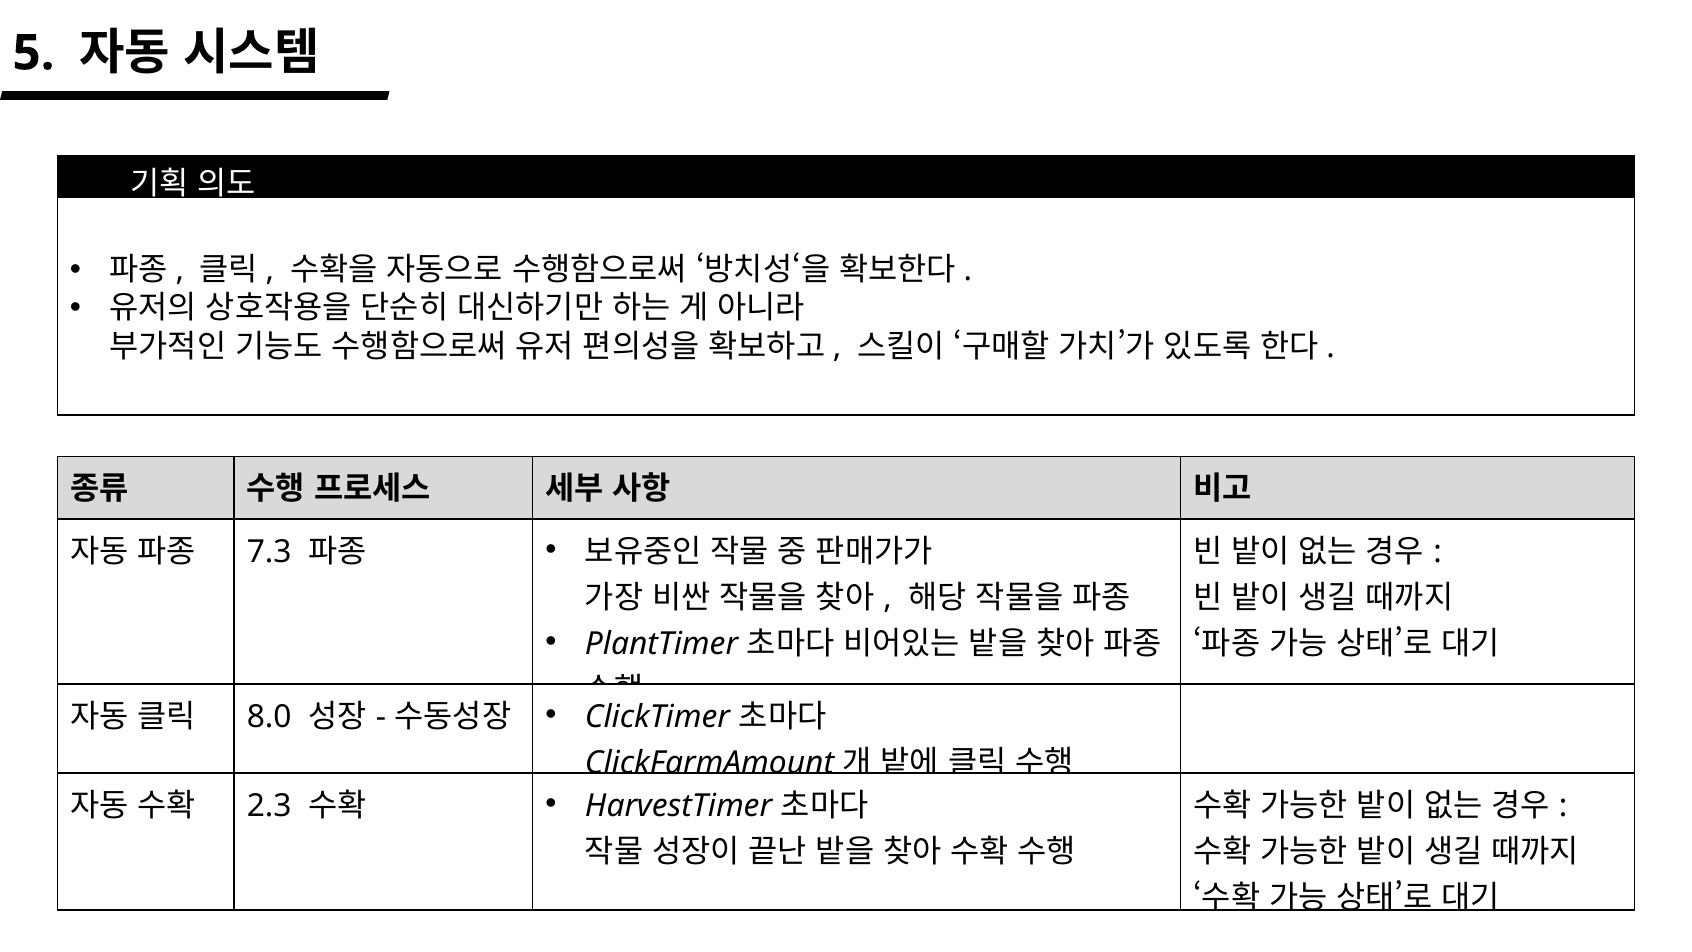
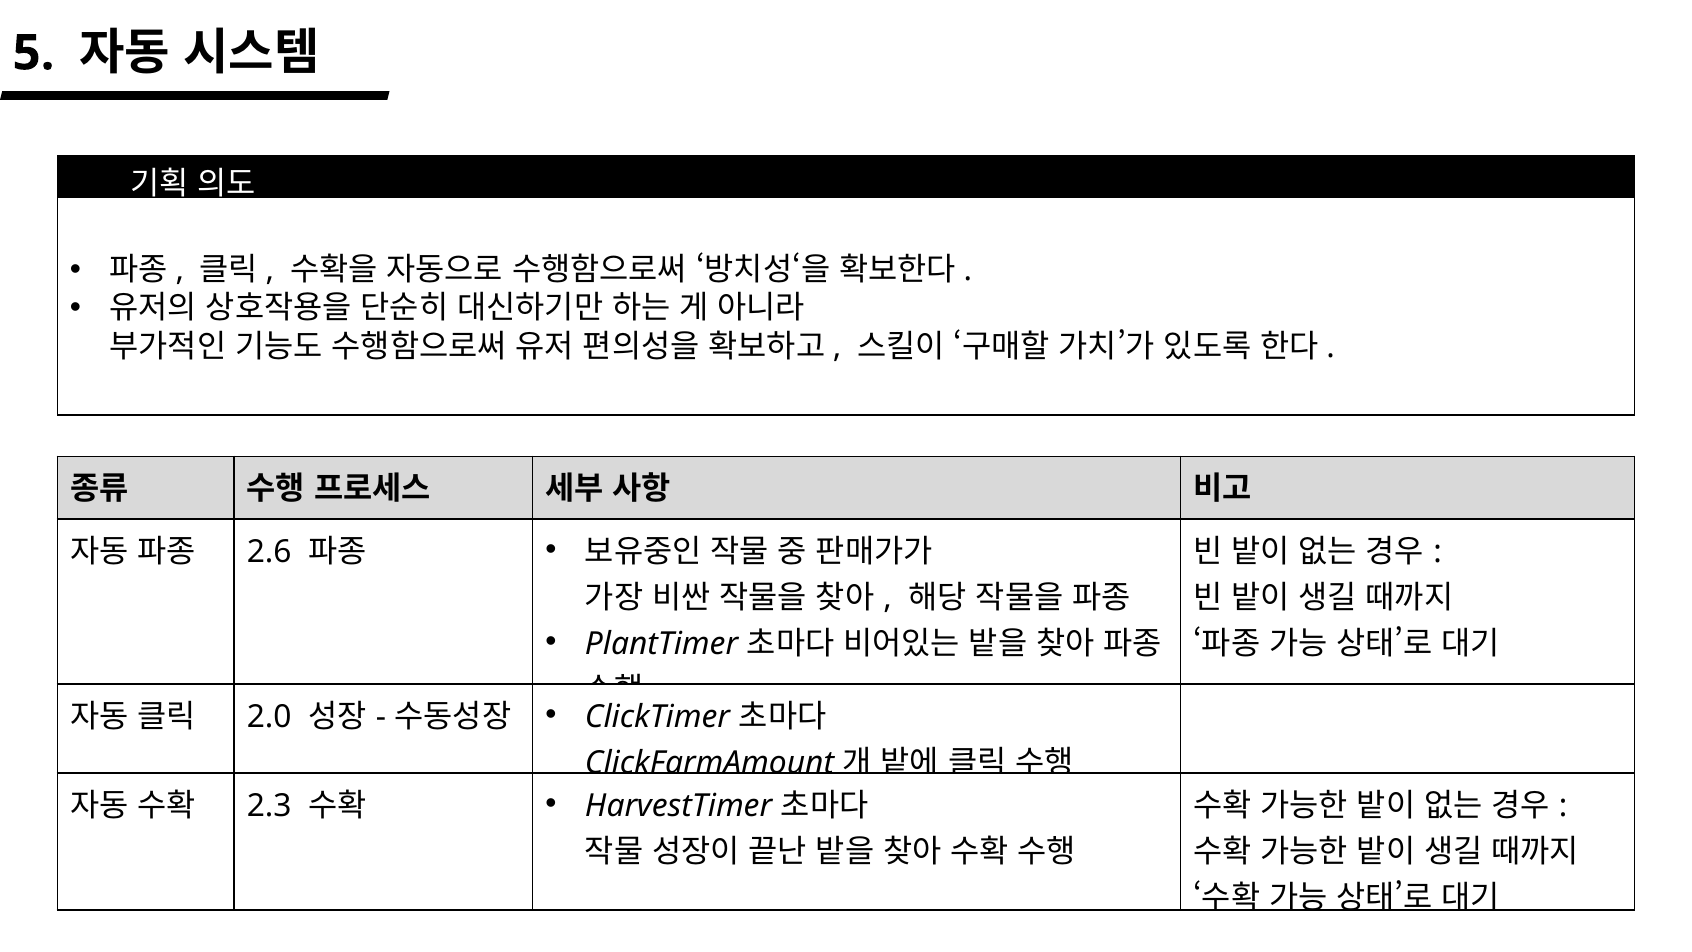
7.3: 7.3 -> 2.6
8.0: 8.0 -> 2.0
